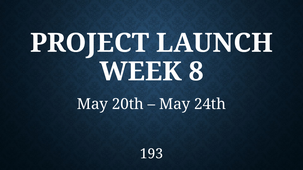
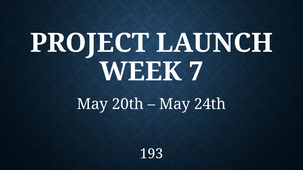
8: 8 -> 7
